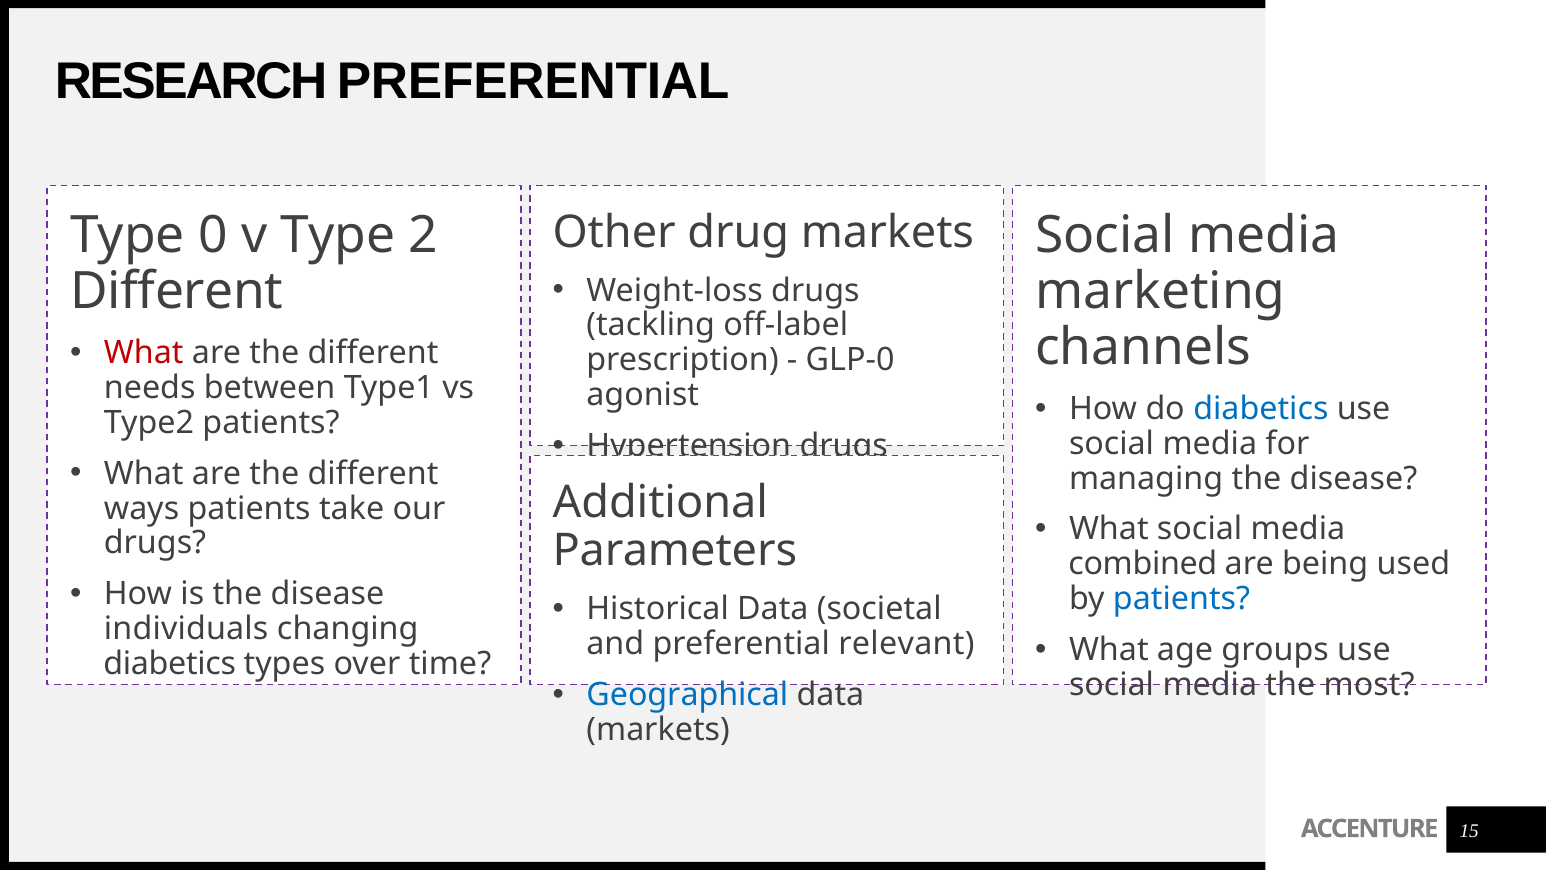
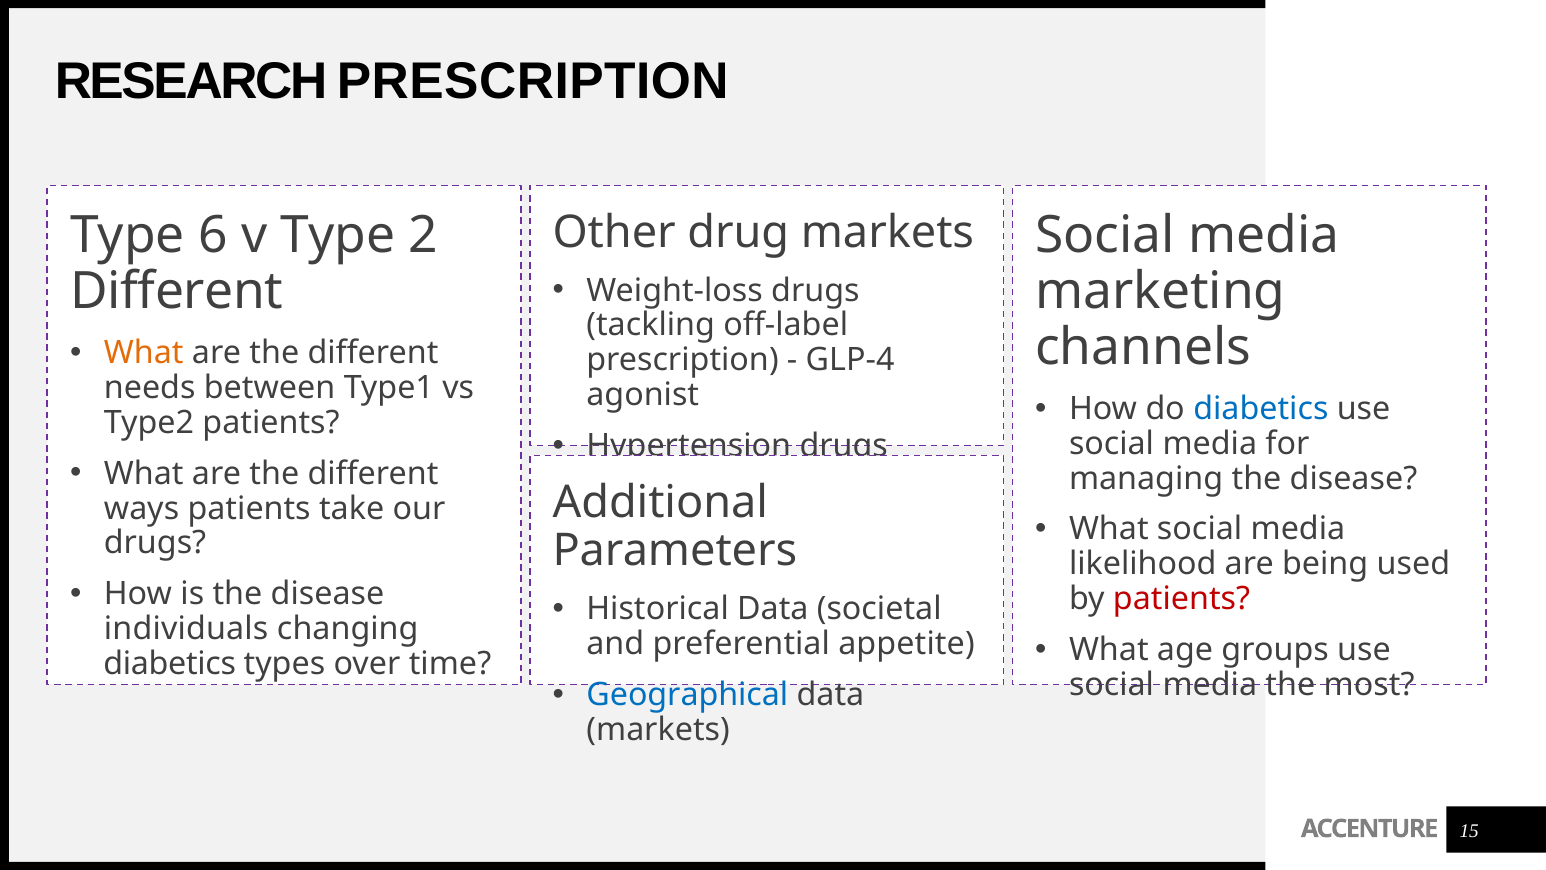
RESEARCH PREFERENTIAL: PREFERENTIAL -> PRESCRIPTION
0: 0 -> 6
What at (144, 353) colour: red -> orange
GLP-0: GLP-0 -> GLP-4
combined: combined -> likelihood
patients at (1182, 599) colour: blue -> red
relevant: relevant -> appetite
